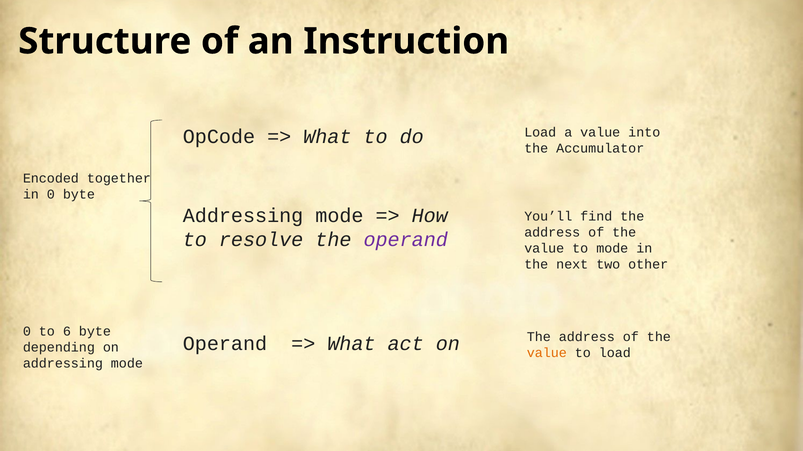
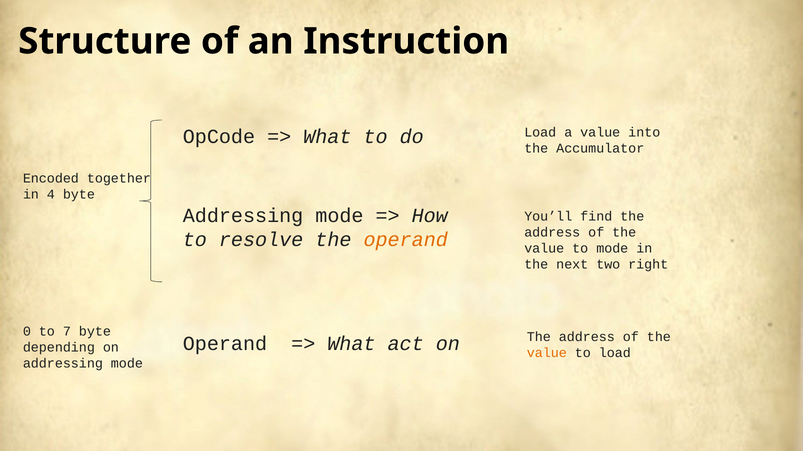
in 0: 0 -> 4
operand at (406, 240) colour: purple -> orange
other: other -> right
6: 6 -> 7
